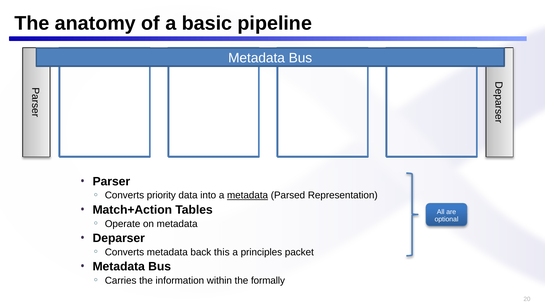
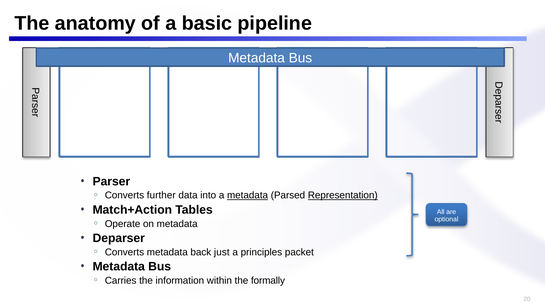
priority: priority -> further
Representation underline: none -> present
this: this -> just
